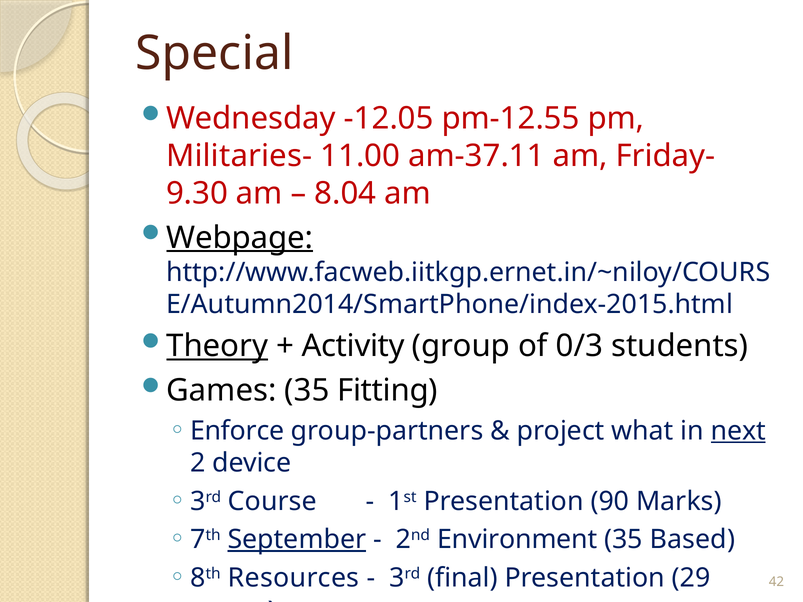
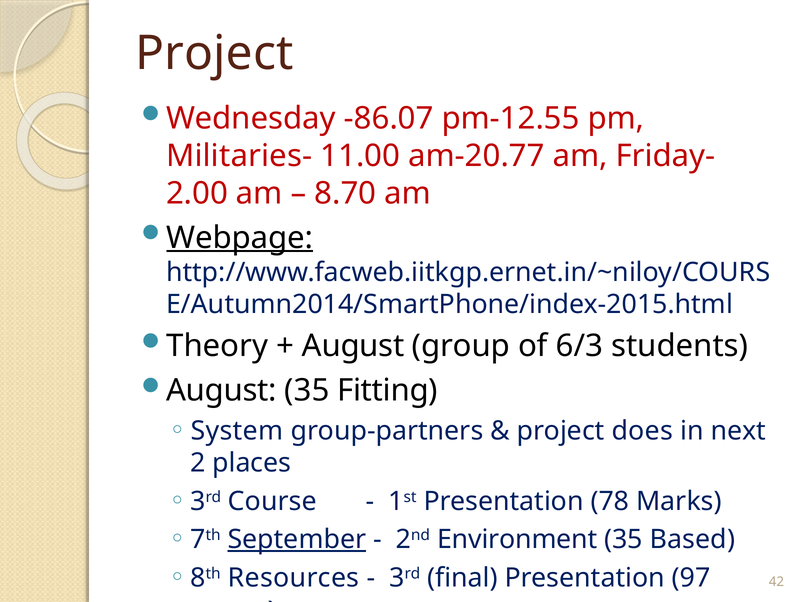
Special at (214, 54): Special -> Project
-12.05: -12.05 -> -86.07
am-37.11: am-37.11 -> am-20.77
9.30: 9.30 -> 2.00
8.04: 8.04 -> 8.70
Theory underline: present -> none
Activity at (353, 346): Activity -> August
0/3: 0/3 -> 6/3
Games at (221, 390): Games -> August
Enforce: Enforce -> System
what: what -> does
next underline: present -> none
device: device -> places
90: 90 -> 78
29: 29 -> 97
